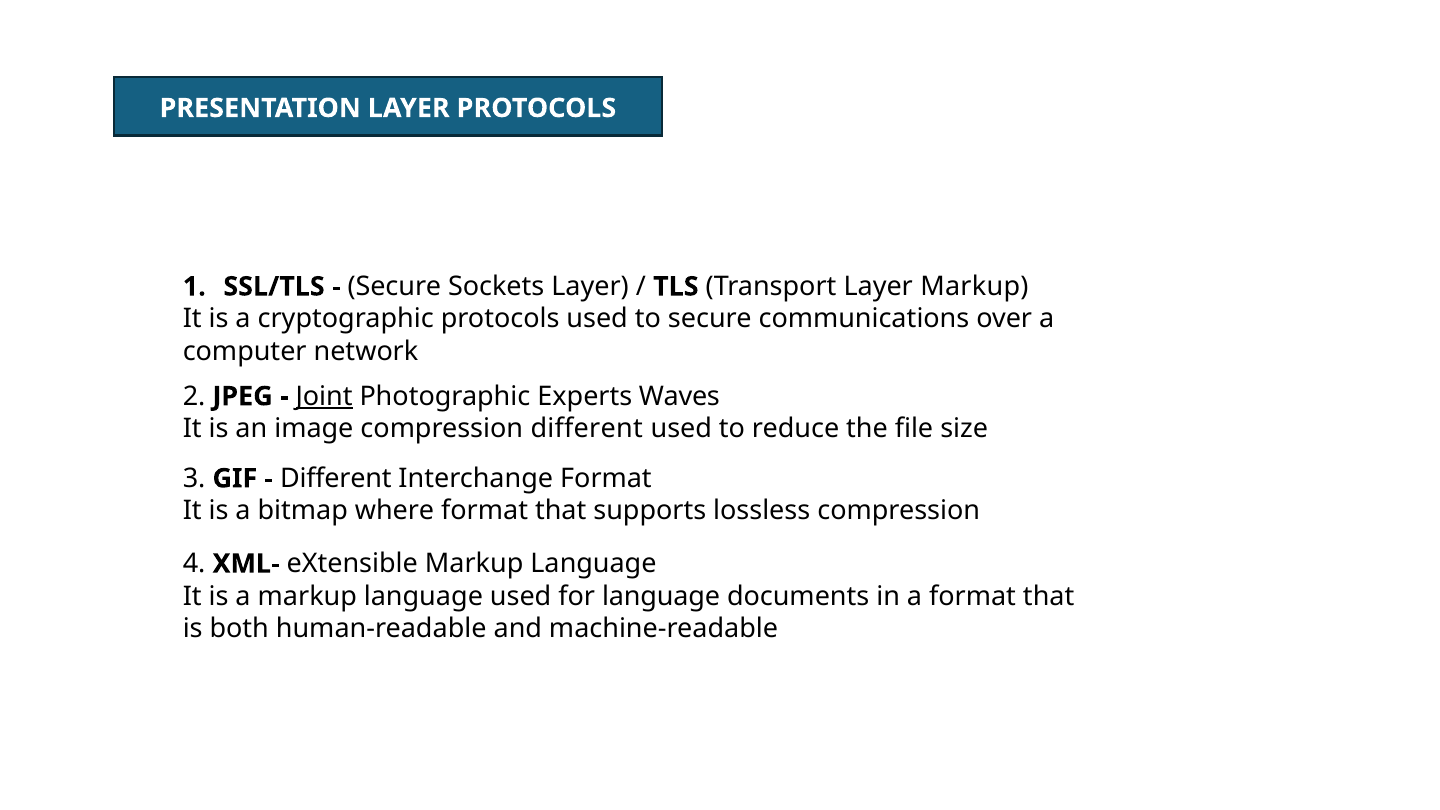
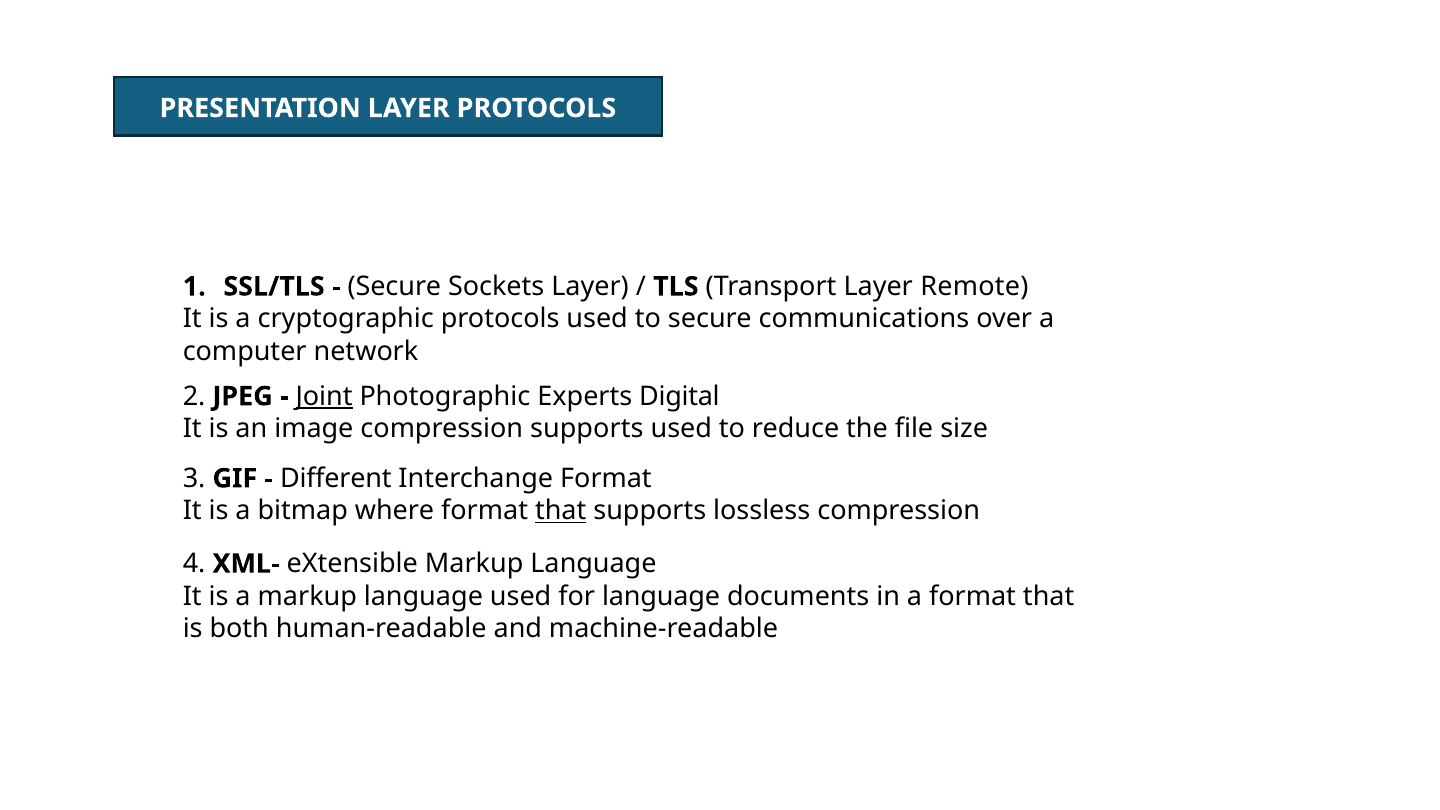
Layer Markup: Markup -> Remote
Waves: Waves -> Digital
compression different: different -> supports
that at (561, 511) underline: none -> present
